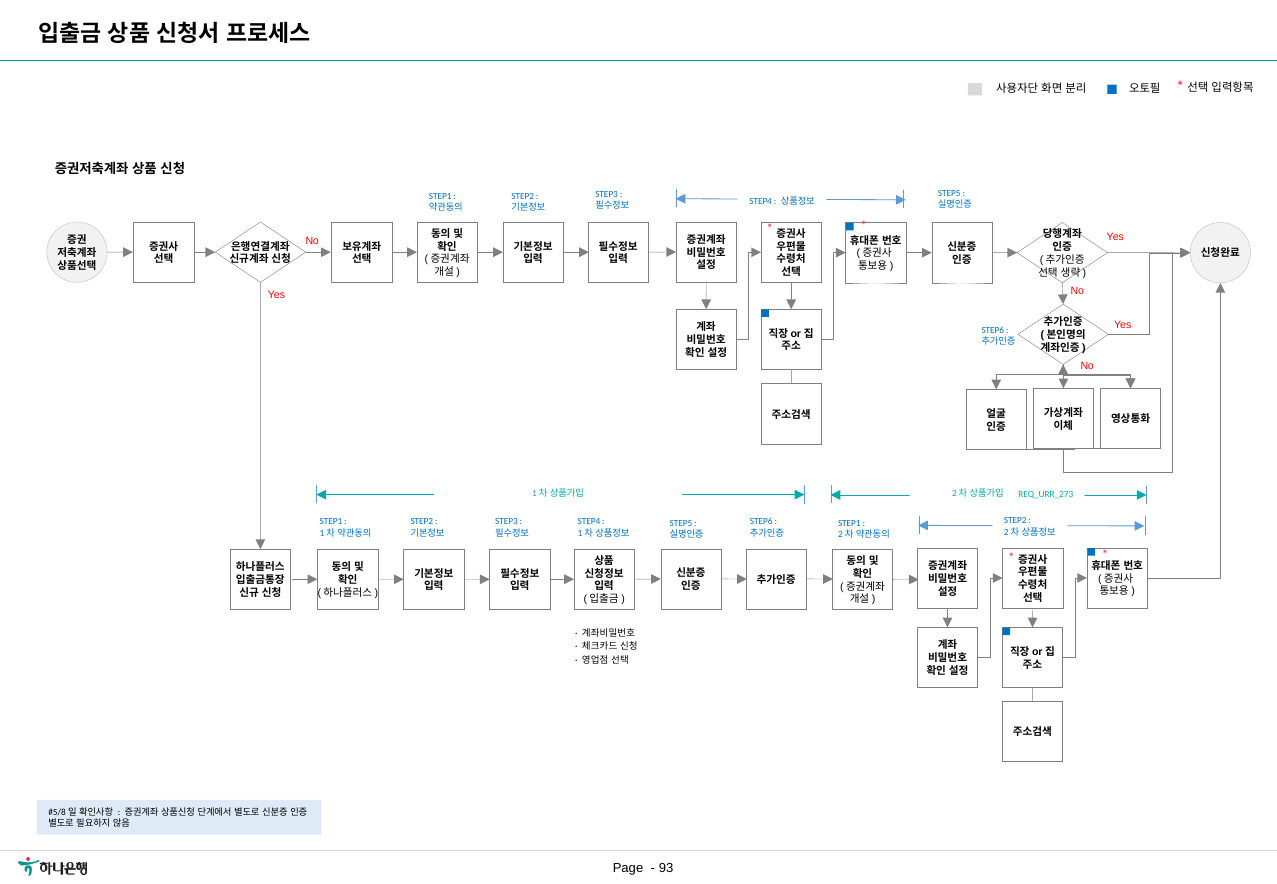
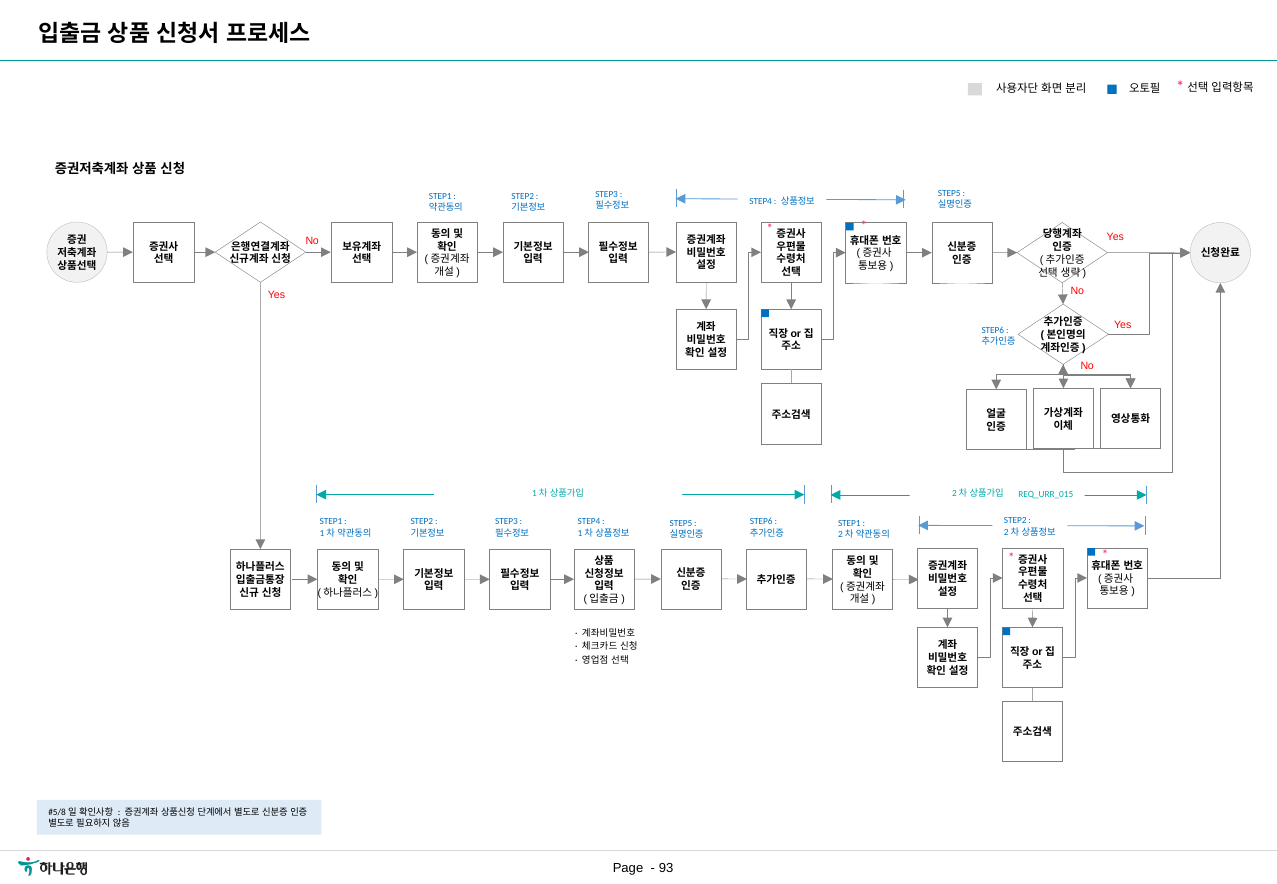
REQ_URR_273: REQ_URR_273 -> REQ_URR_015
